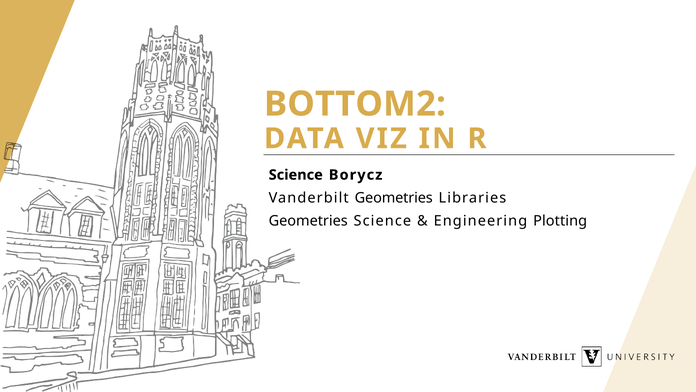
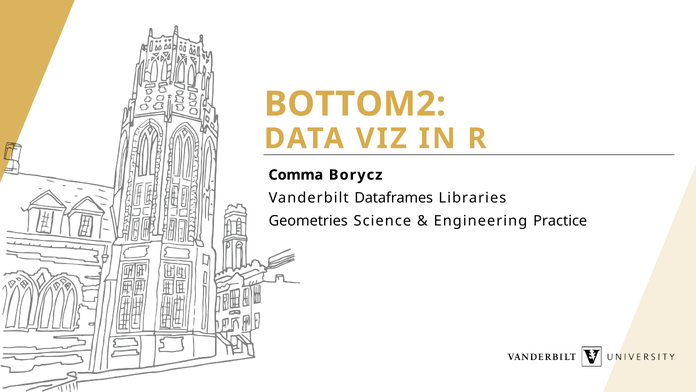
Science at (296, 175): Science -> Comma
Vanderbilt Geometries: Geometries -> Dataframes
Plotting: Plotting -> Practice
